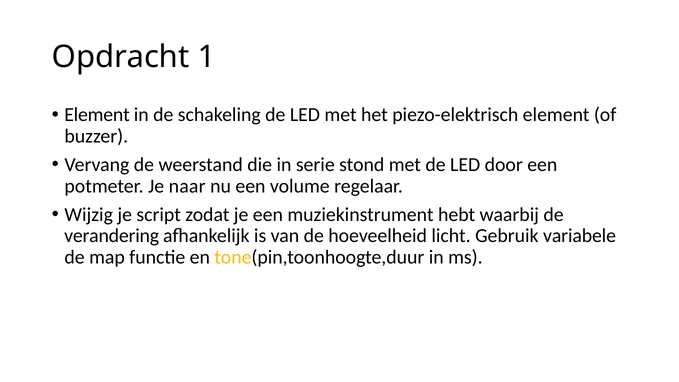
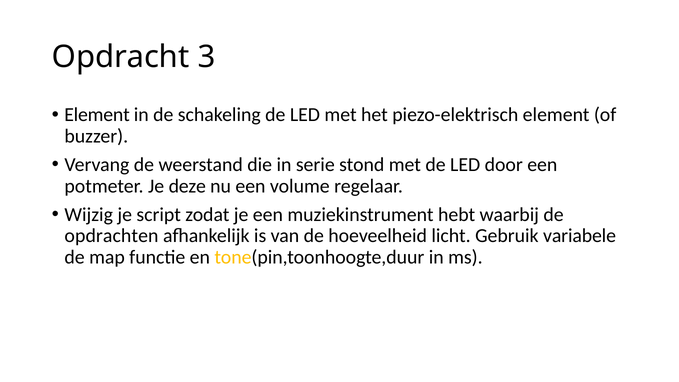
1: 1 -> 3
naar: naar -> deze
verandering: verandering -> opdrachten
